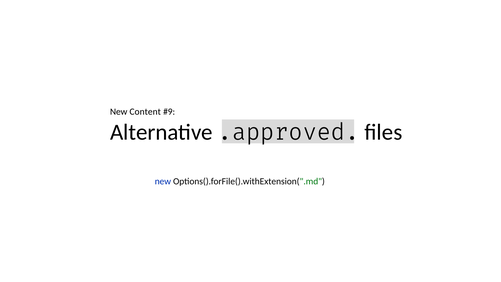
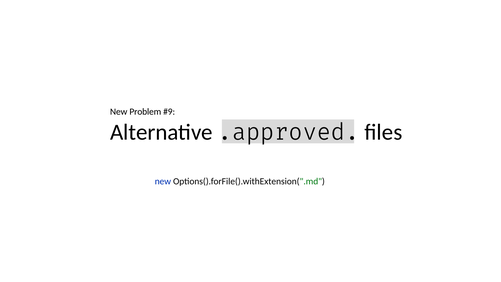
Content: Content -> Problem
